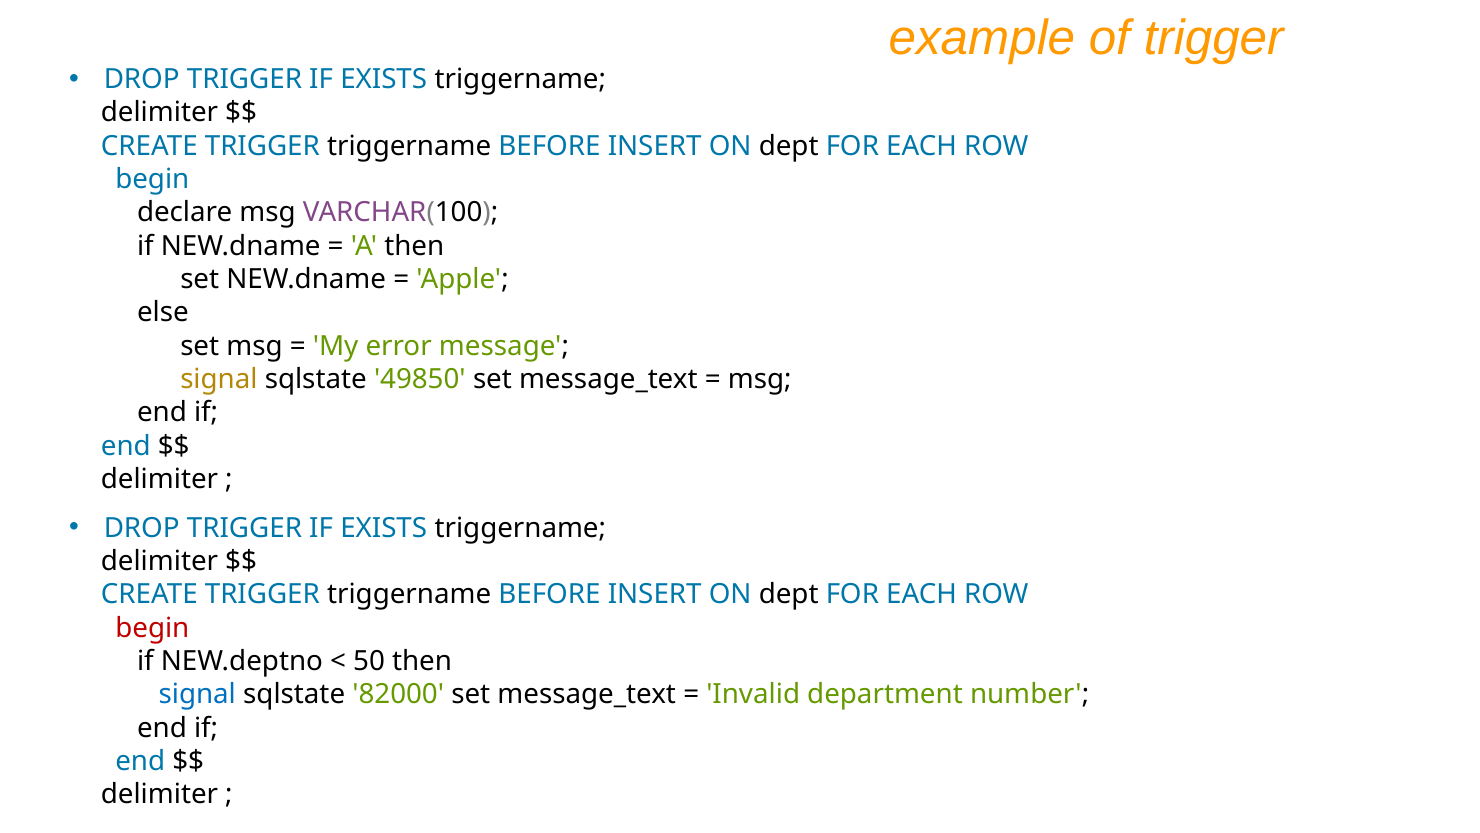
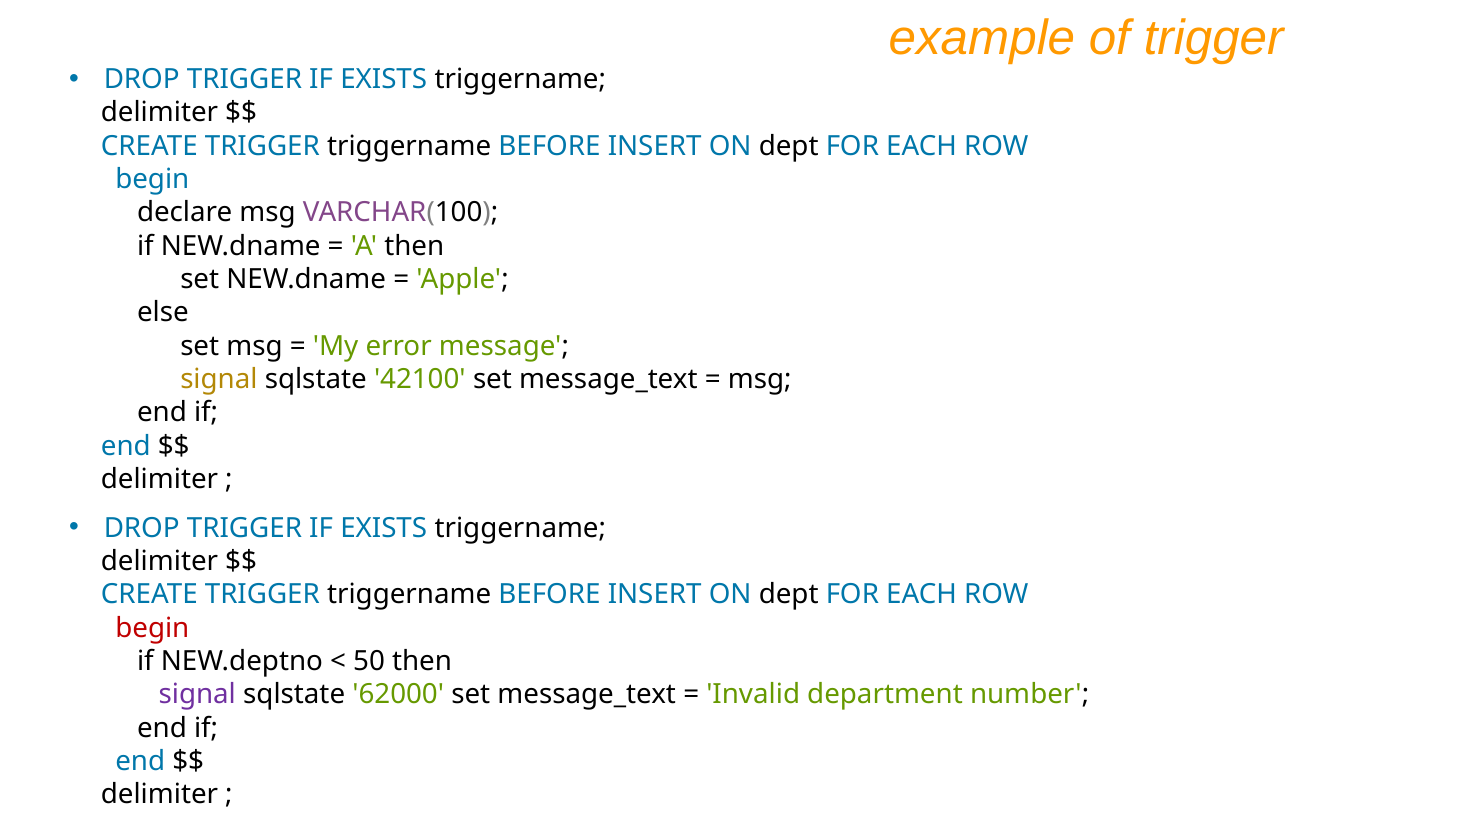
49850: 49850 -> 42100
signal at (197, 694) colour: blue -> purple
82000: 82000 -> 62000
